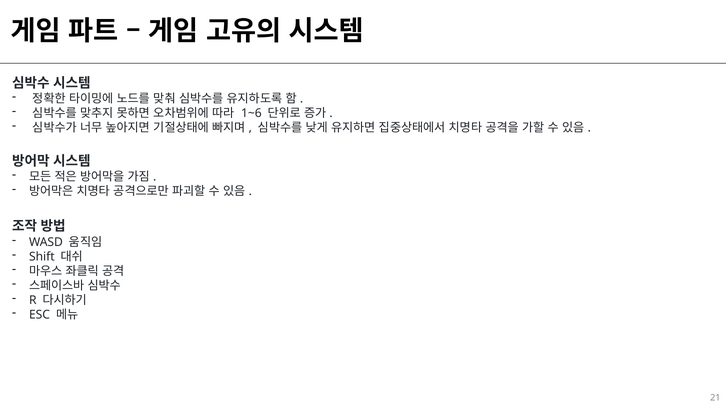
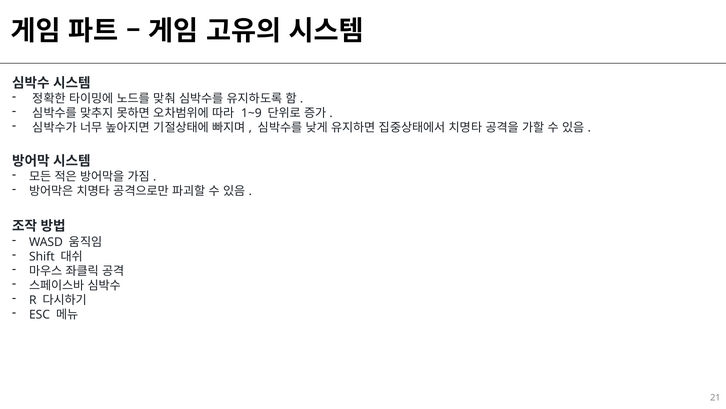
1~6: 1~6 -> 1~9
